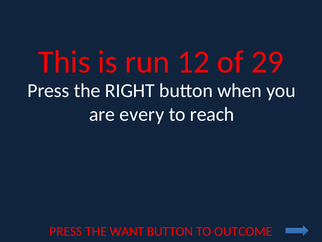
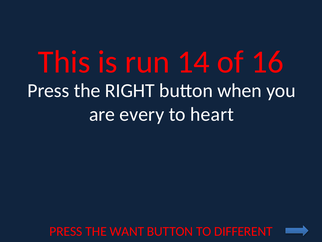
12: 12 -> 14
29: 29 -> 16
reach: reach -> heart
OUTCOME: OUTCOME -> DIFFERENT
